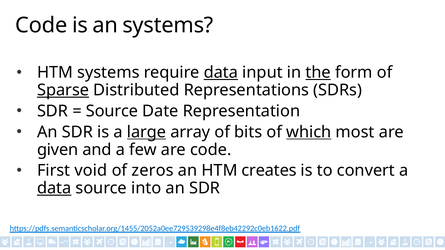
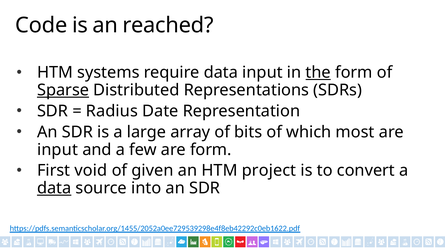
an systems: systems -> reached
data at (221, 73) underline: present -> none
Source at (112, 111): Source -> Radius
large underline: present -> none
which underline: present -> none
given at (58, 150): given -> input
are code: code -> form
zeros: zeros -> given
creates: creates -> project
